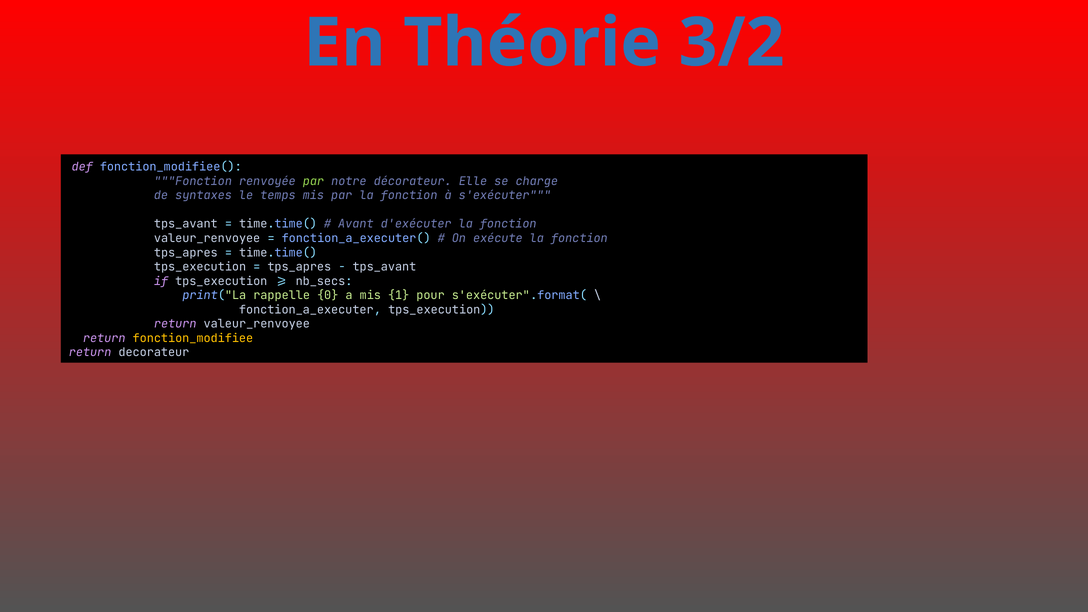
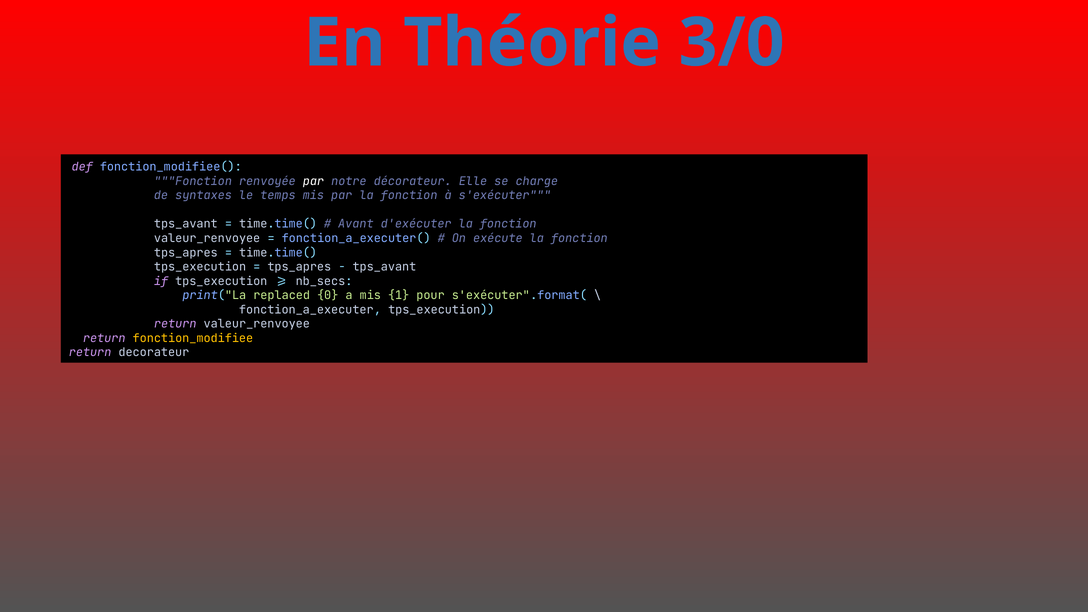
3/2: 3/2 -> 3/0
par at (313, 181) colour: light green -> white
rappelle: rappelle -> replaced
